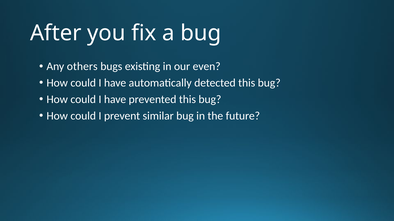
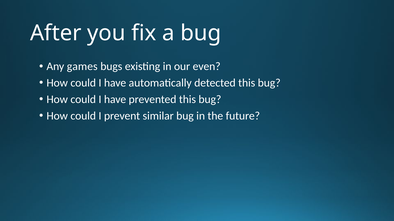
others: others -> games
